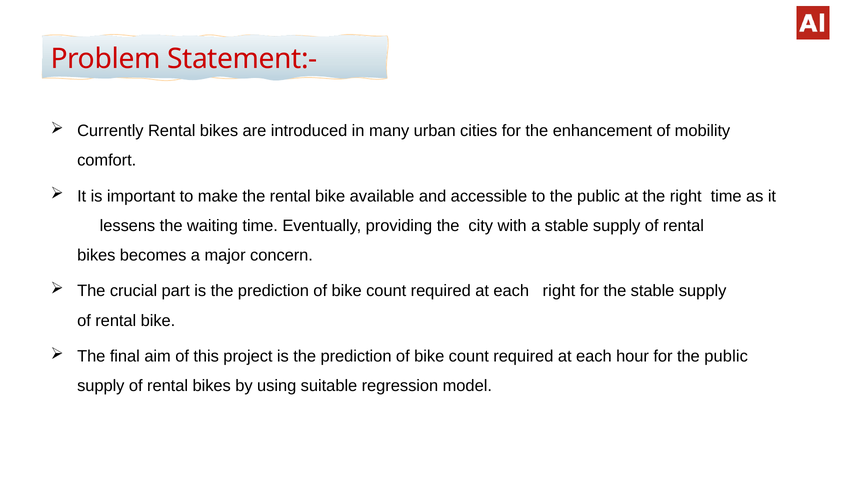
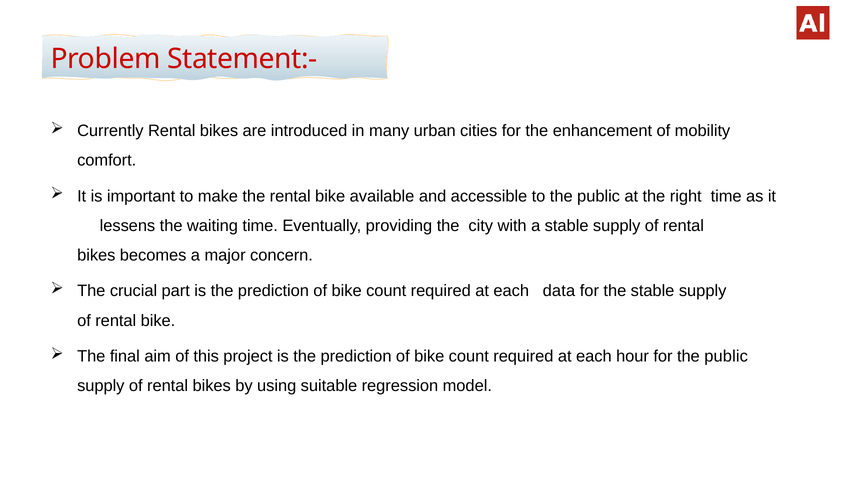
each right: right -> data
